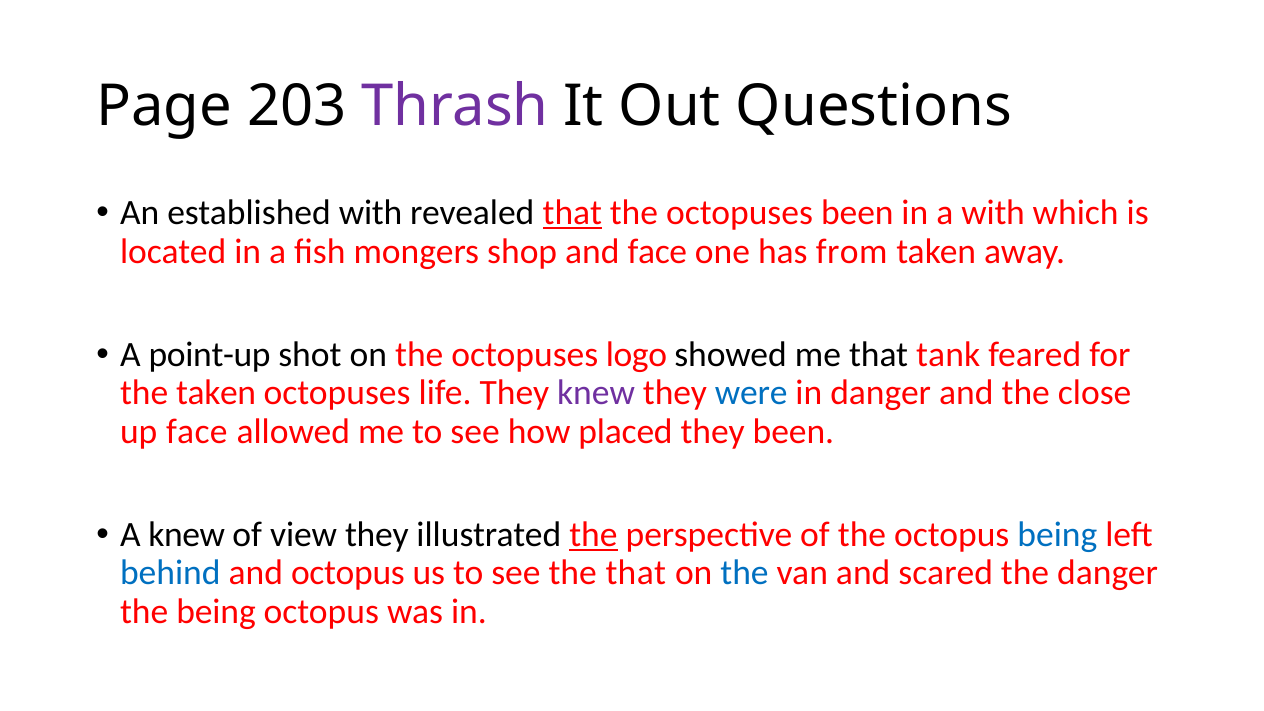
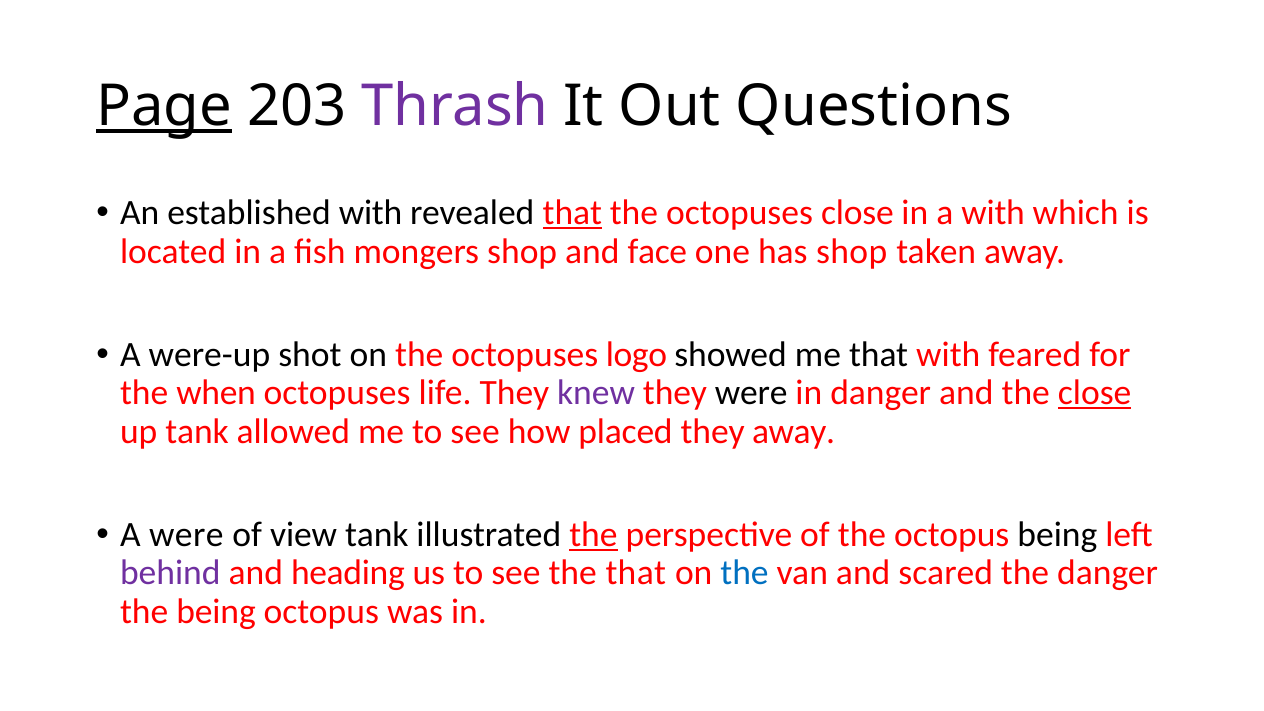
Page underline: none -> present
octopuses been: been -> close
has from: from -> shop
point-up: point-up -> were-up
that tank: tank -> with
the taken: taken -> when
were at (751, 393) colour: blue -> black
close at (1095, 393) underline: none -> present
up face: face -> tank
they been: been -> away
A knew: knew -> were
view they: they -> tank
being at (1057, 535) colour: blue -> black
behind colour: blue -> purple
and octopus: octopus -> heading
